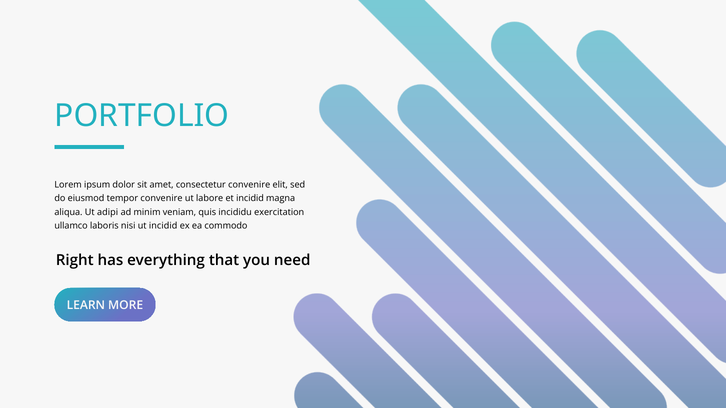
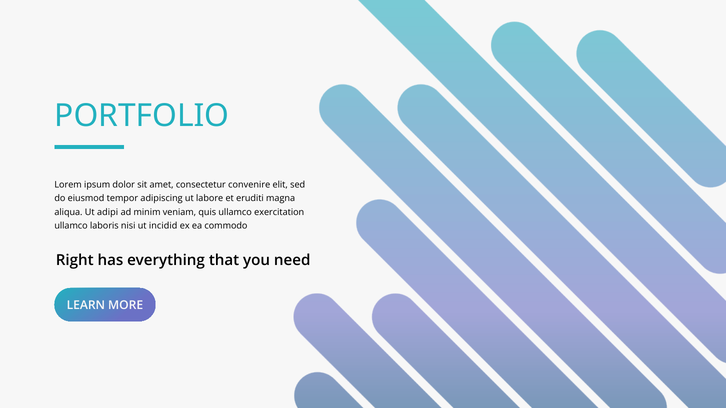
tempor convenire: convenire -> adipiscing
et incidid: incidid -> eruditi
quis incididu: incididu -> ullamco
